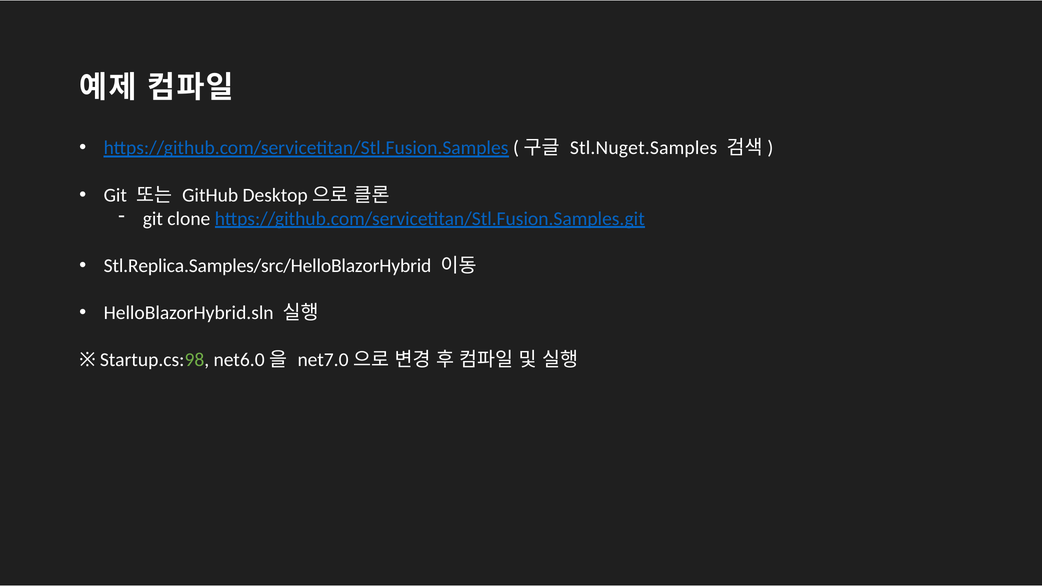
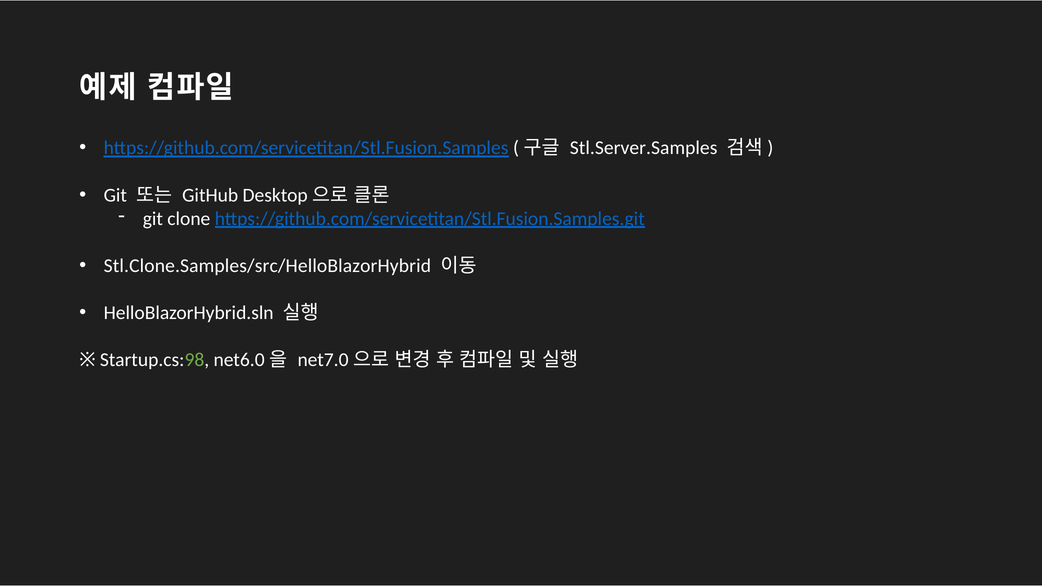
Stl.Nuget.Samples: Stl.Nuget.Samples -> Stl.Server.Samples
Stl.Replica.Samples/src/HelloBlazorHybrid: Stl.Replica.Samples/src/HelloBlazorHybrid -> Stl.Clone.Samples/src/HelloBlazorHybrid
